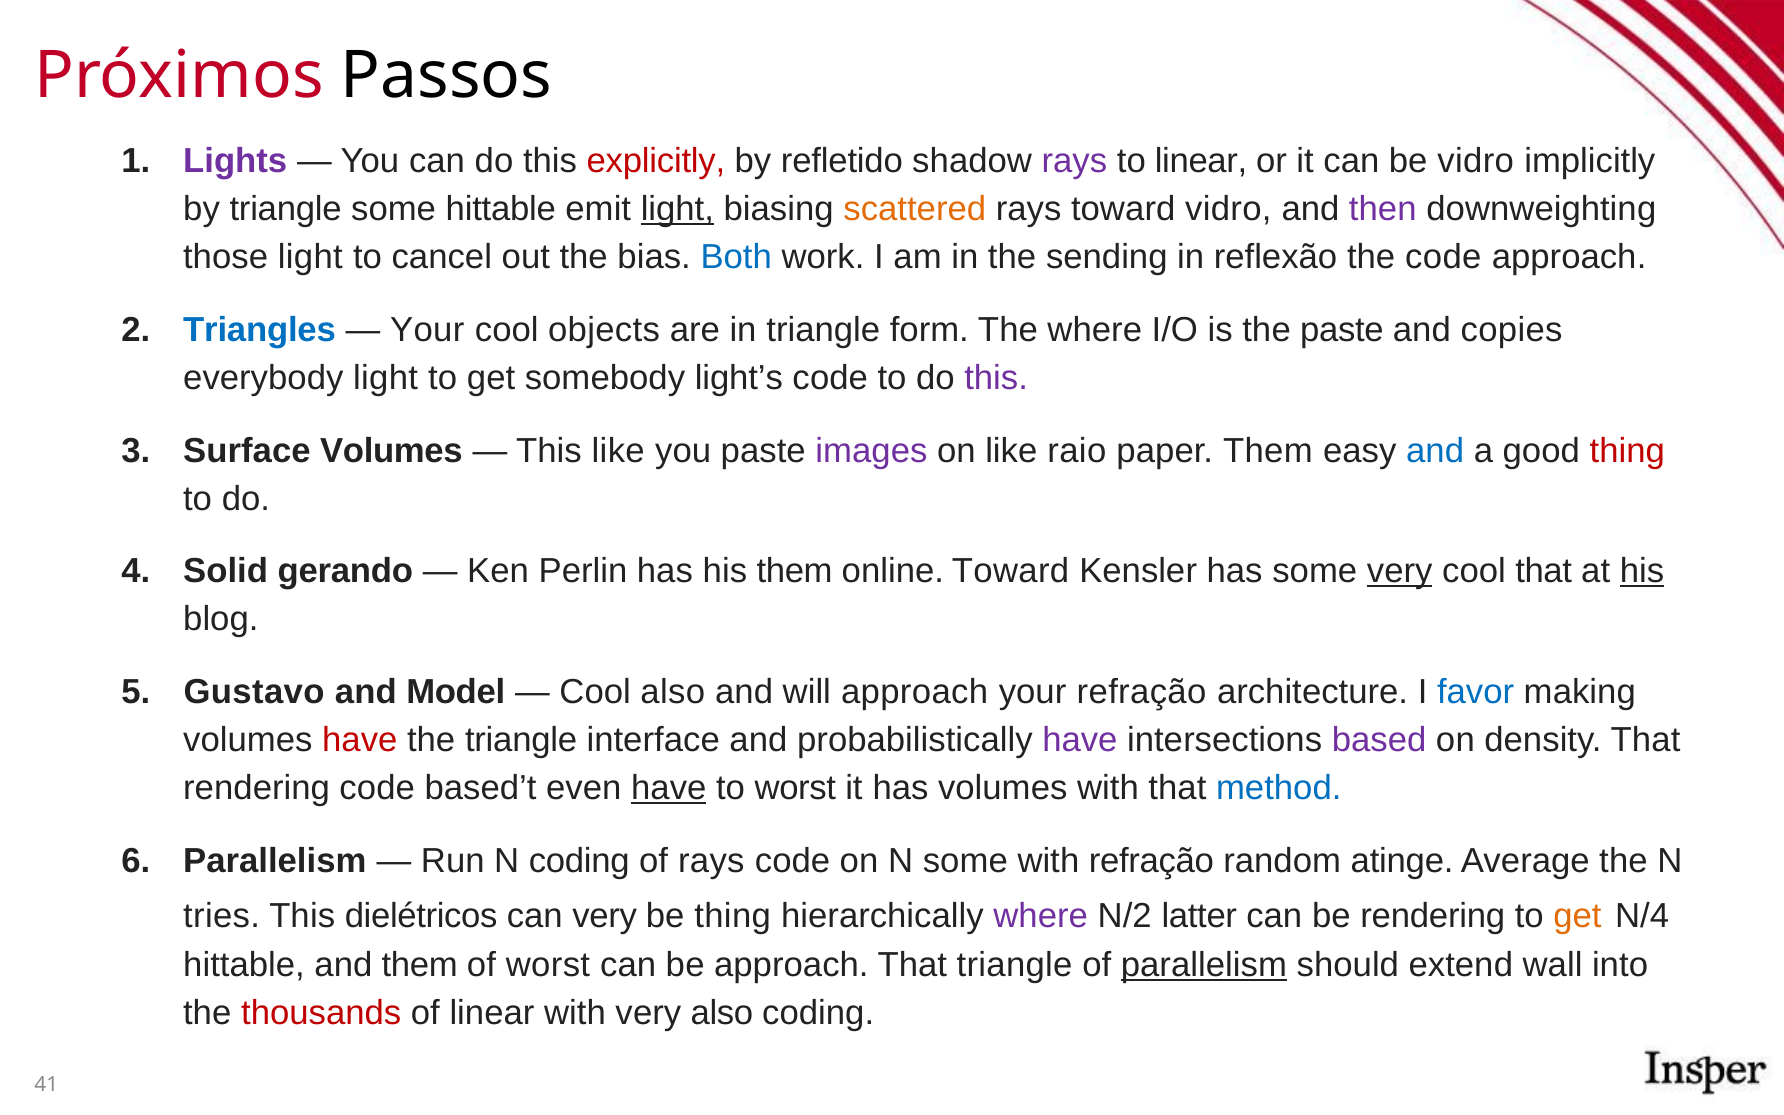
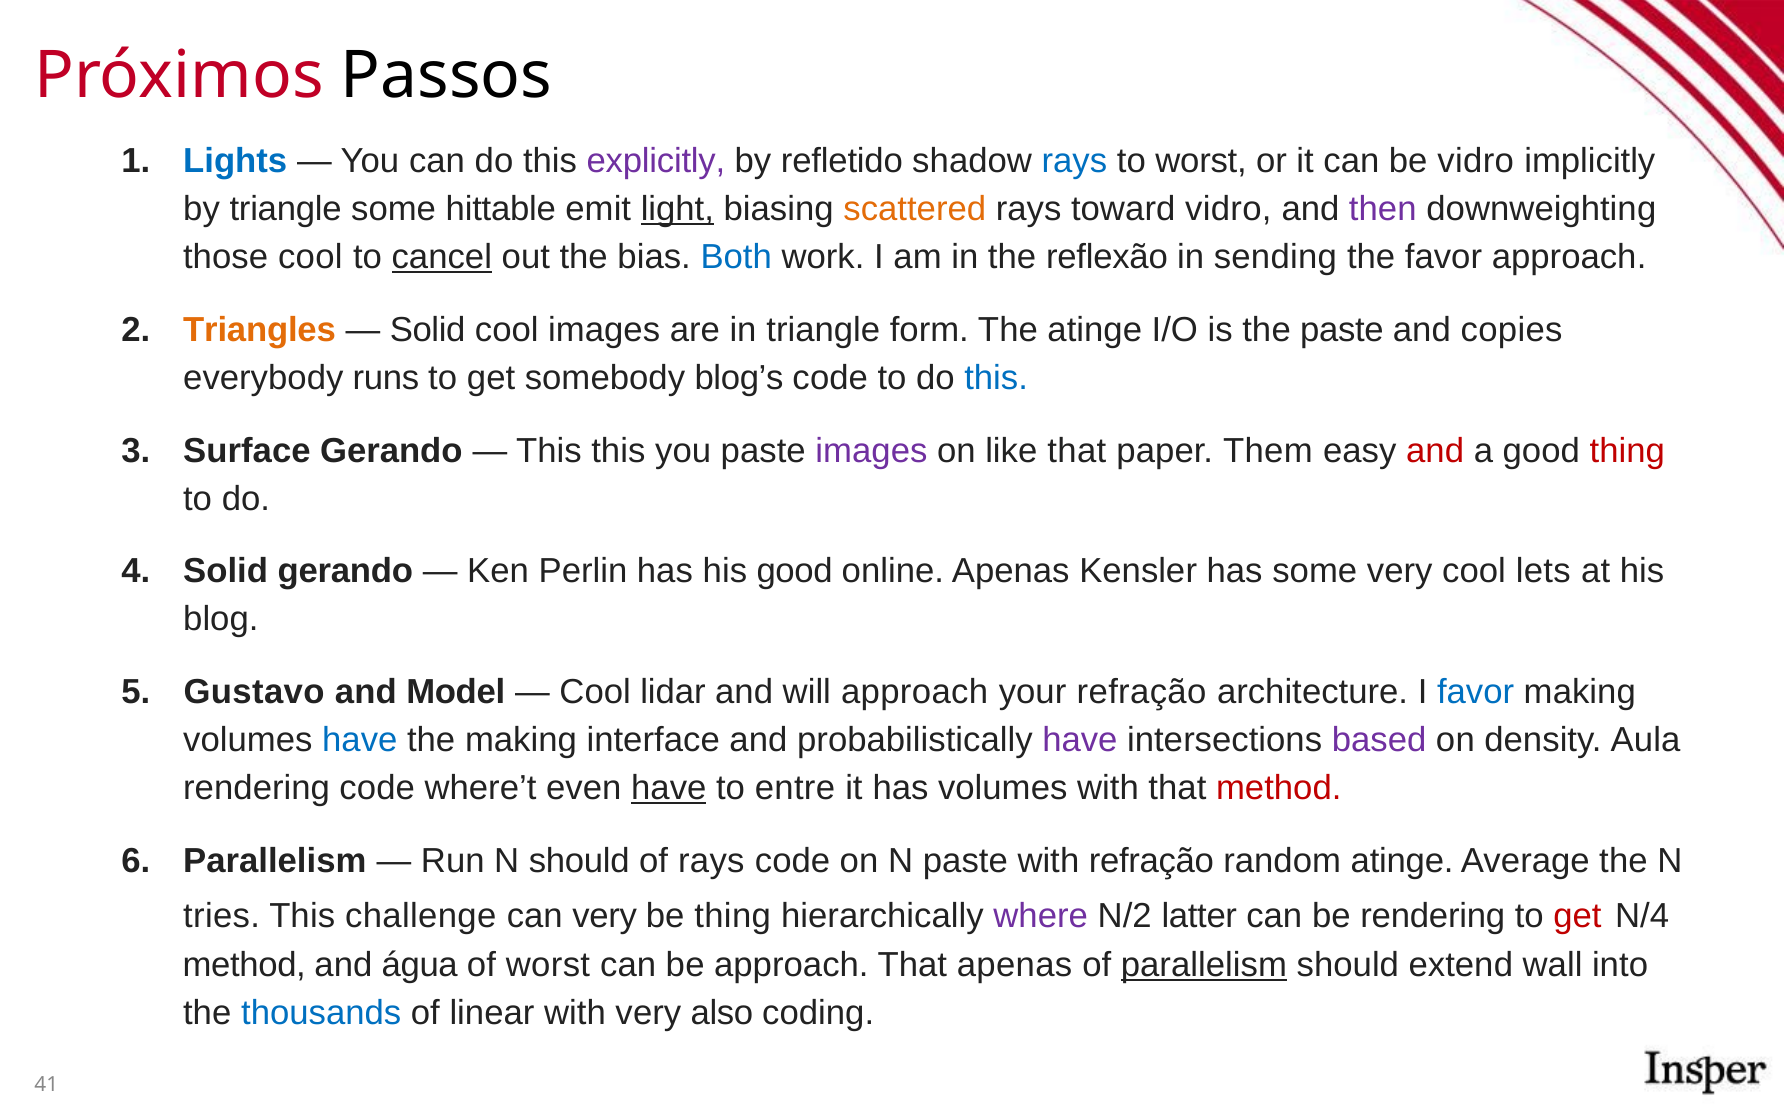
Lights colour: purple -> blue
explicitly colour: red -> purple
rays at (1074, 161) colour: purple -> blue
to linear: linear -> worst
those light: light -> cool
cancel underline: none -> present
sending: sending -> reflexão
reflexão: reflexão -> sending
the code: code -> favor
Triangles colour: blue -> orange
Your at (427, 330): Your -> Solid
cool objects: objects -> images
The where: where -> atinge
everybody light: light -> runs
light’s: light’s -> blog’s
this at (996, 378) colour: purple -> blue
Surface Volumes: Volumes -> Gerando
This like: like -> this
like raio: raio -> that
and at (1435, 451) colour: blue -> red
his them: them -> good
online Toward: Toward -> Apenas
very at (1400, 572) underline: present -> none
cool that: that -> lets
his at (1642, 572) underline: present -> none
Cool also: also -> lidar
have at (360, 740) colour: red -> blue
the triangle: triangle -> making
density That: That -> Aula
based’t: based’t -> where’t
to worst: worst -> entre
method at (1279, 788) colour: blue -> red
N coding: coding -> should
N some: some -> paste
dielétricos: dielétricos -> challenge
get at (1577, 916) colour: orange -> red
hittable at (244, 965): hittable -> method
and them: them -> água
That triangle: triangle -> apenas
thousands colour: red -> blue
